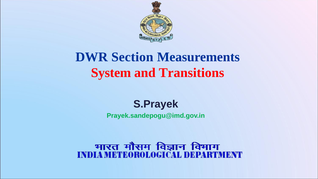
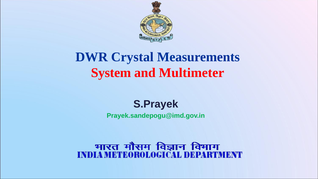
Section: Section -> Crystal
Transitions: Transitions -> Multimeter
